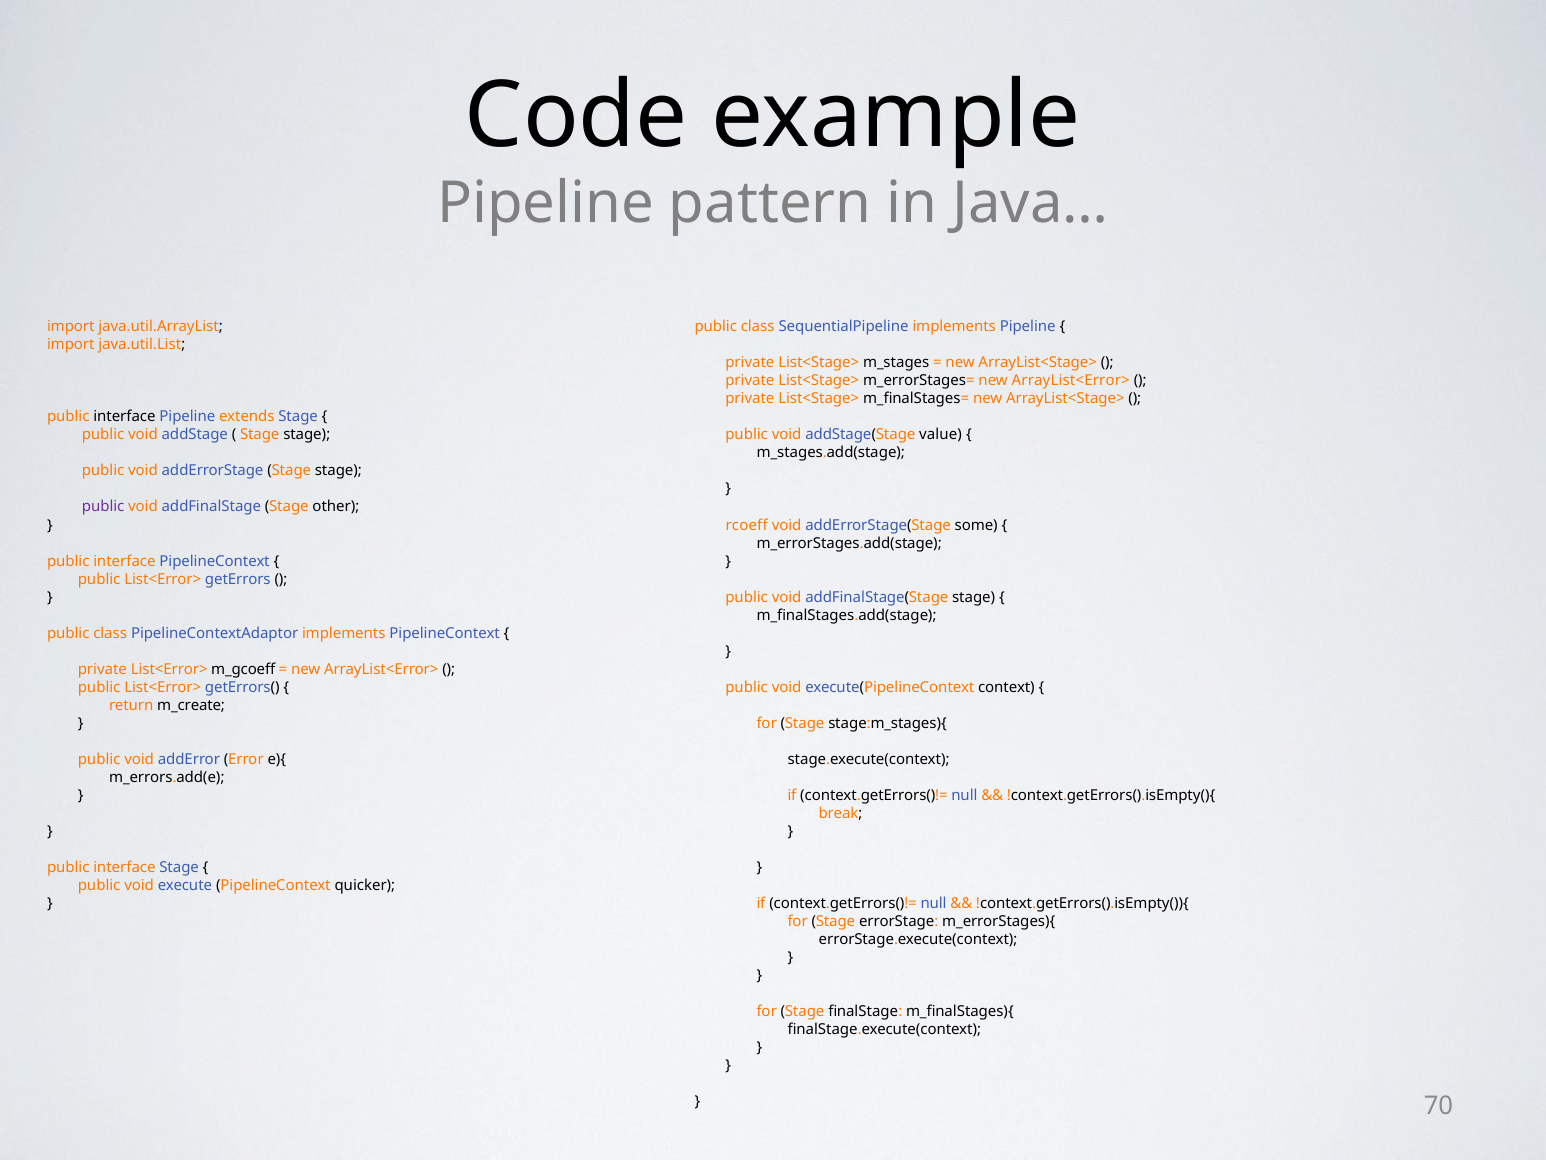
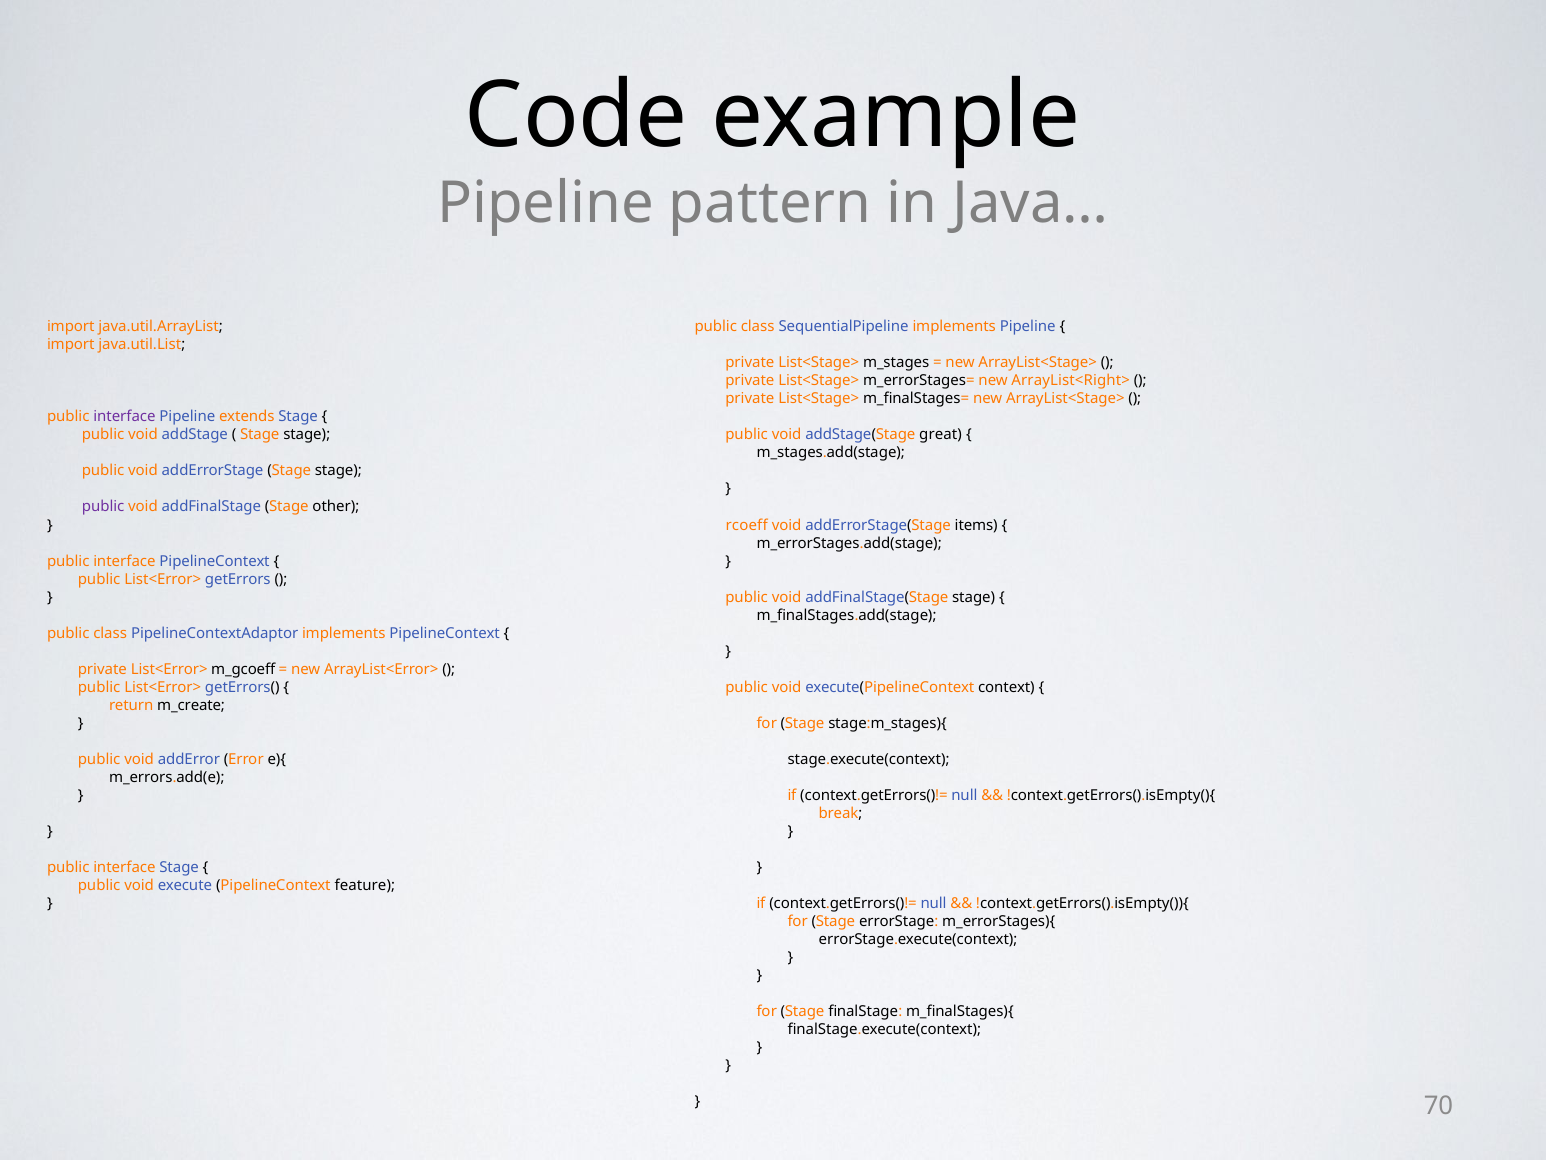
m_errorStages= new ArrayList<Error>: ArrayList<Error> -> ArrayList<Right>
interface at (124, 417) colour: black -> purple
value: value -> great
some: some -> items
quicker: quicker -> feature
